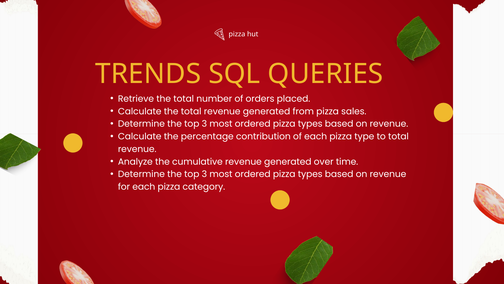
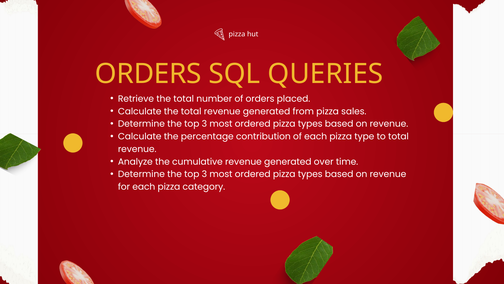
TRENDS at (148, 74): TRENDS -> ORDERS
